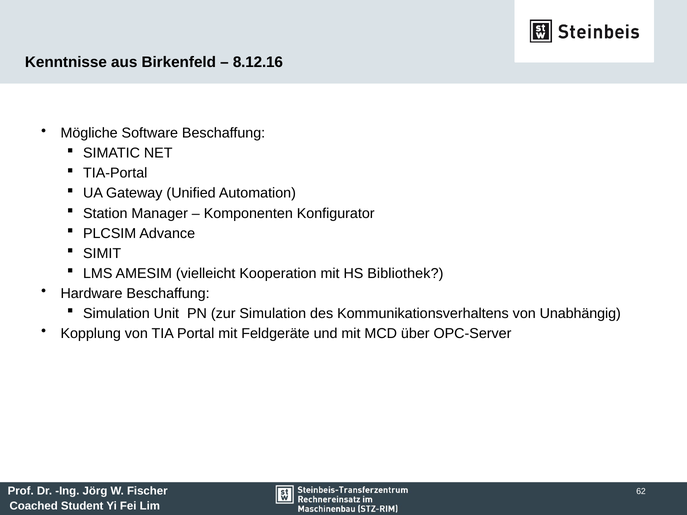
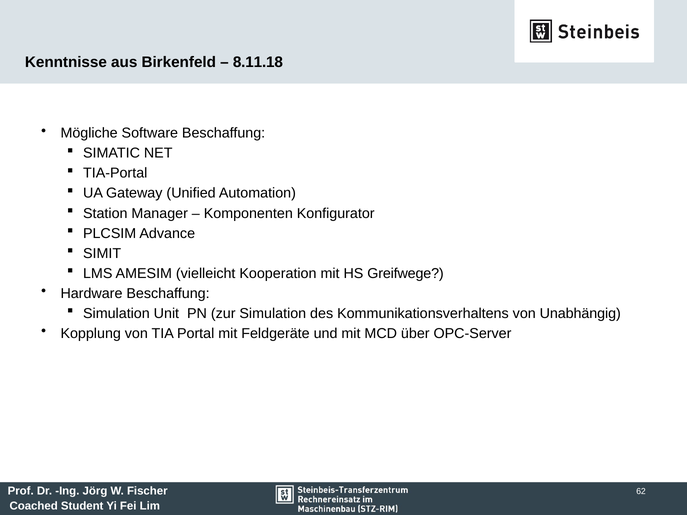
8.12.16: 8.12.16 -> 8.11.18
Bibliothek: Bibliothek -> Greifwege
